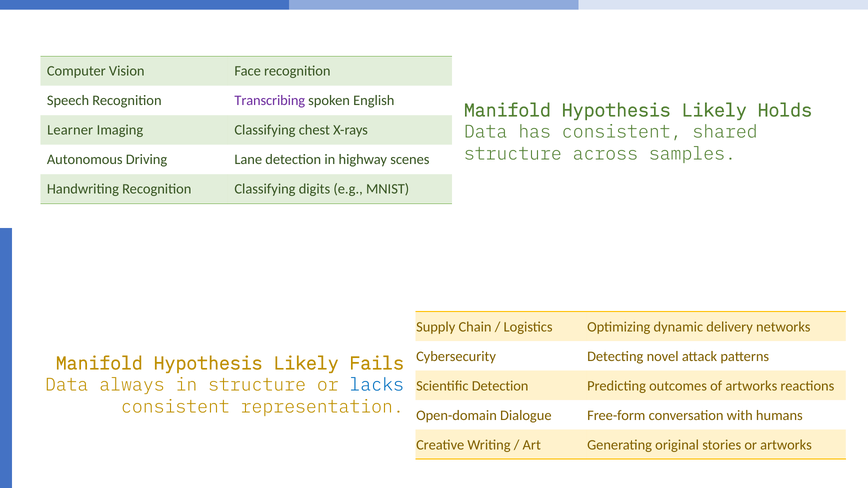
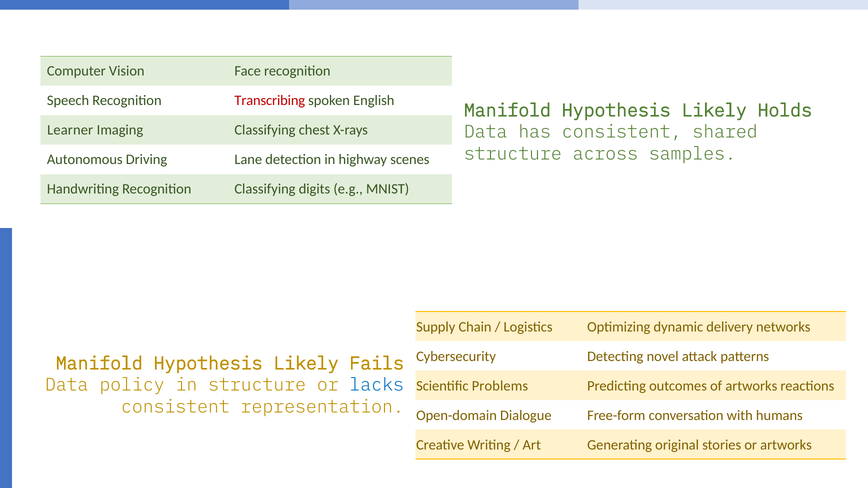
Transcribing colour: purple -> red
always: always -> policy
Scientific Detection: Detection -> Problems
